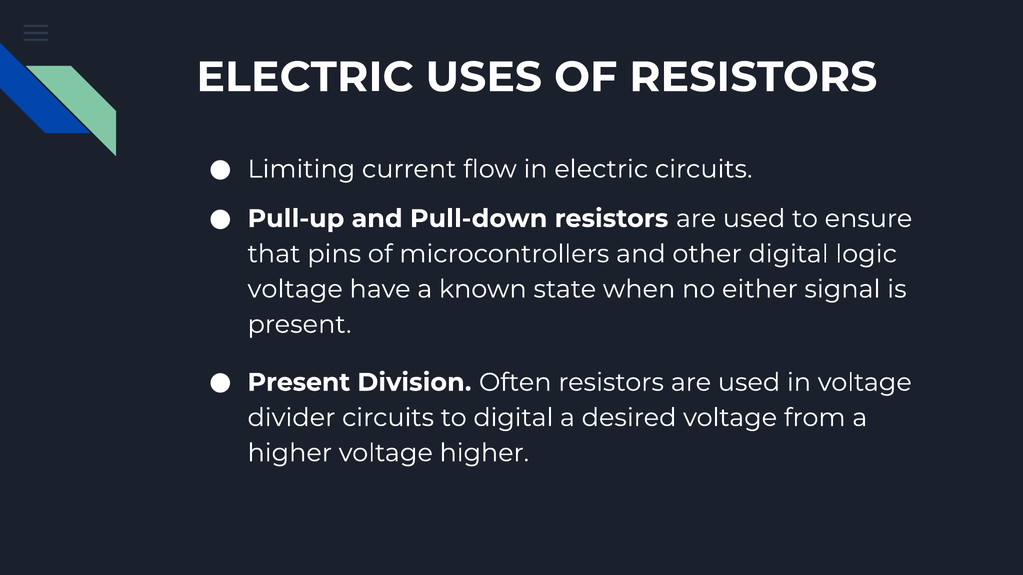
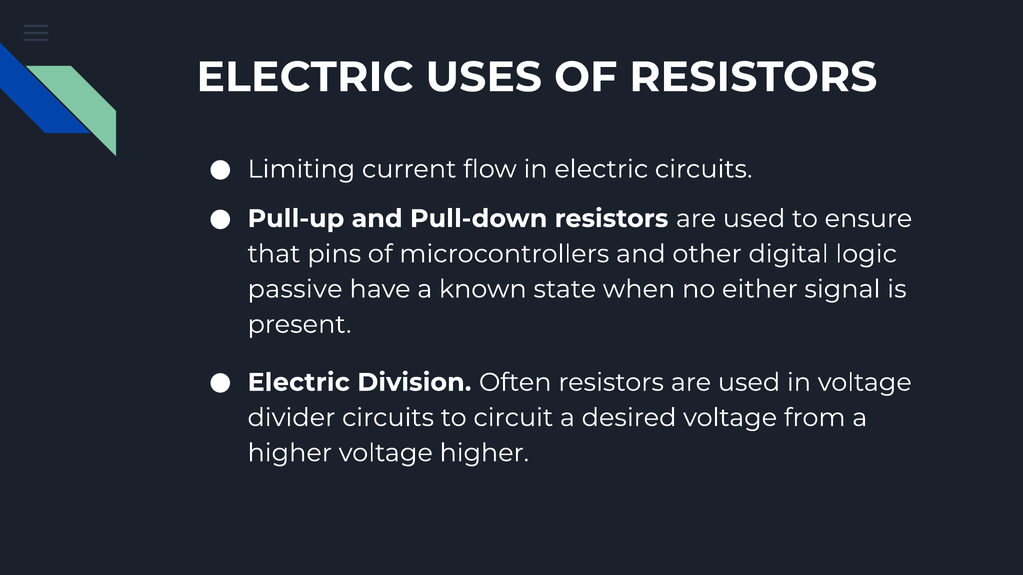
voltage at (295, 289): voltage -> passive
Present at (299, 383): Present -> Electric
to digital: digital -> circuit
